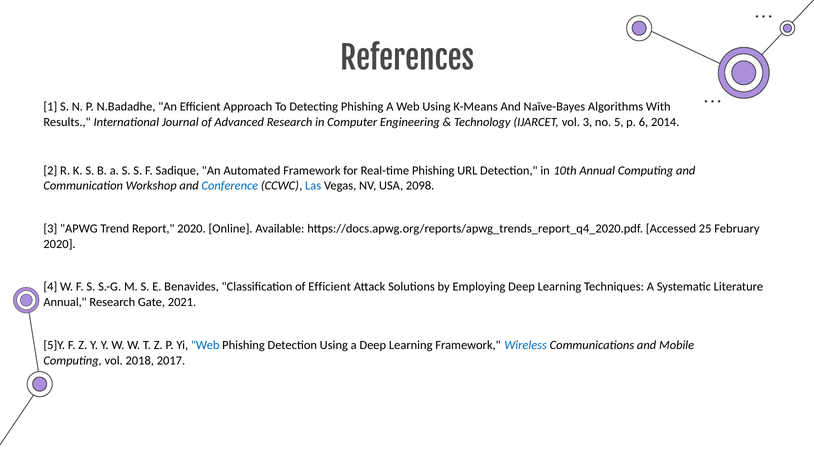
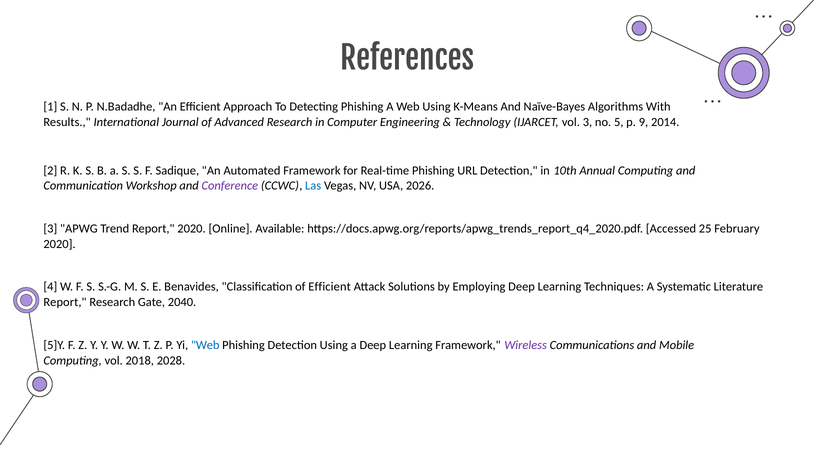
6: 6 -> 9
Conference colour: blue -> purple
2098: 2098 -> 2026
Annual at (65, 302): Annual -> Report
2021: 2021 -> 2040
Wireless colour: blue -> purple
2017: 2017 -> 2028
